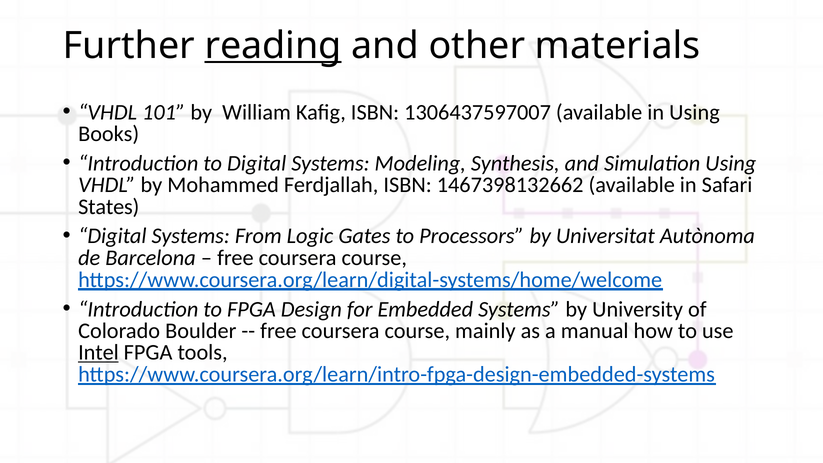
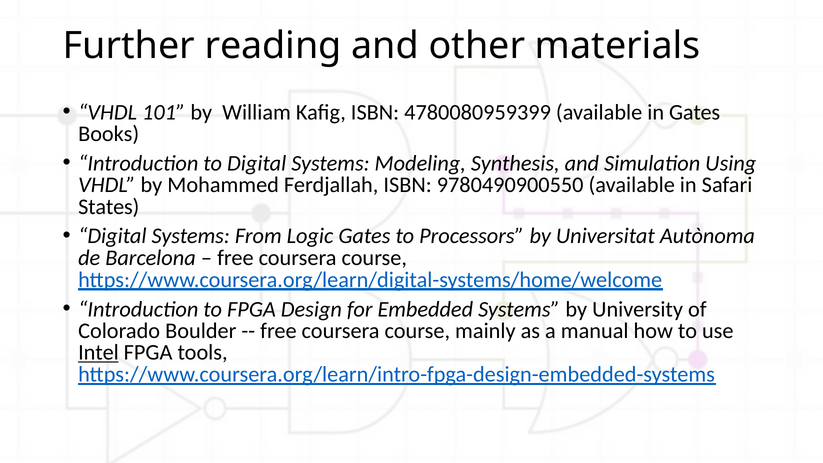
reading underline: present -> none
1306437597007: 1306437597007 -> 4780080959399
in Using: Using -> Gates
1467398132662: 1467398132662 -> 9780490900550
